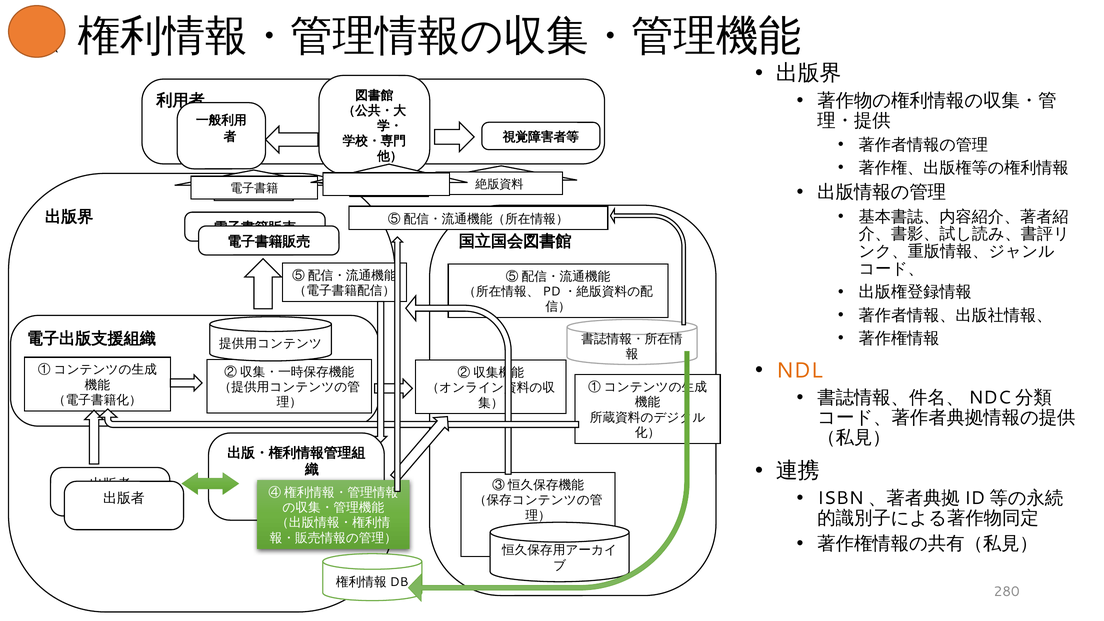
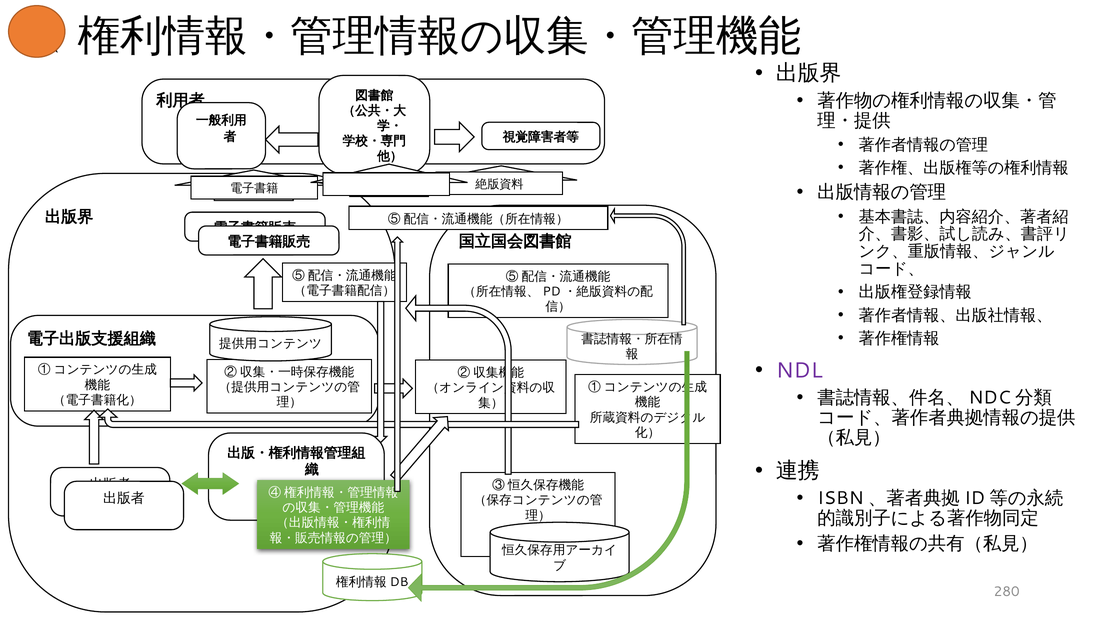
NDL colour: orange -> purple
